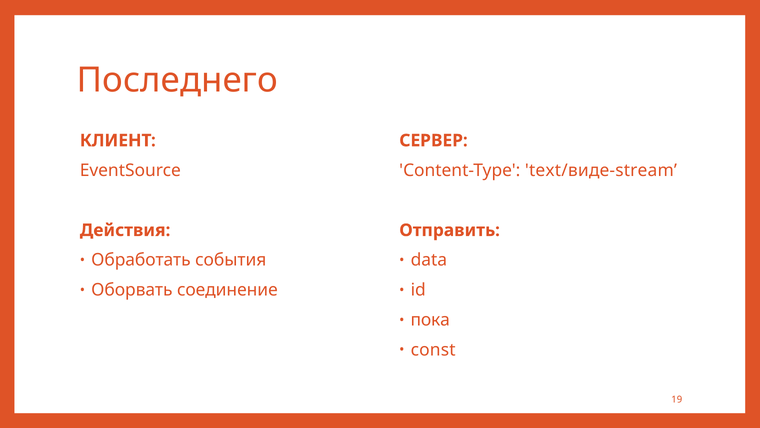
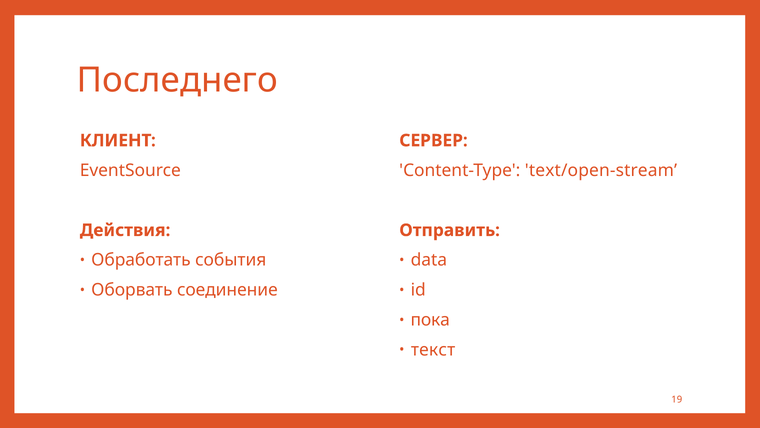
text/виде-stream: text/виде-stream -> text/open-stream
const: const -> текст
